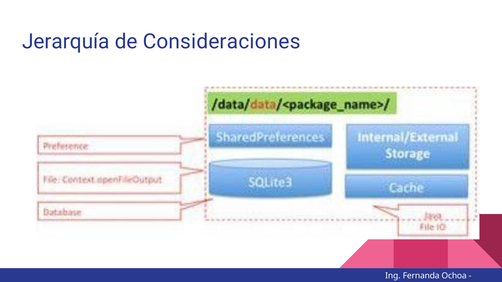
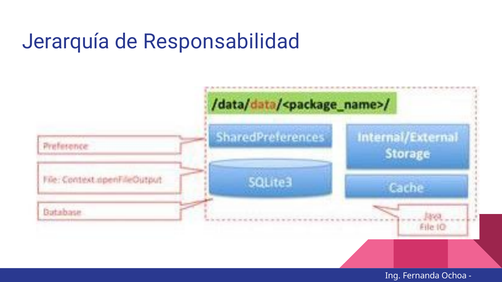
Consideraciones: Consideraciones -> Responsabilidad
